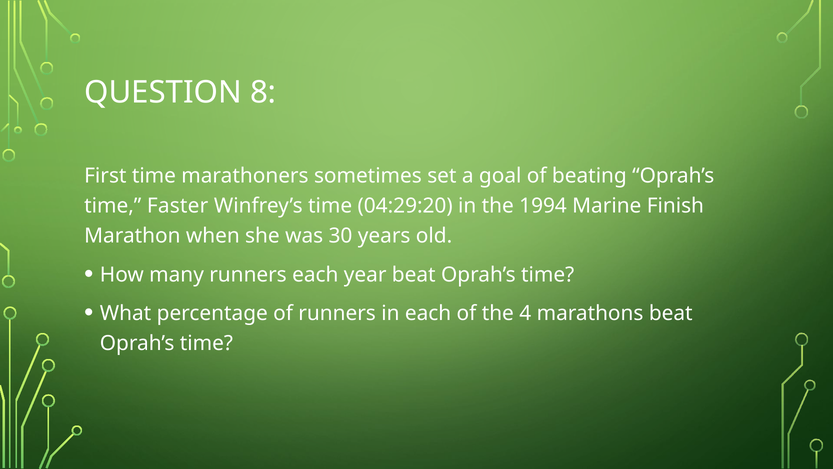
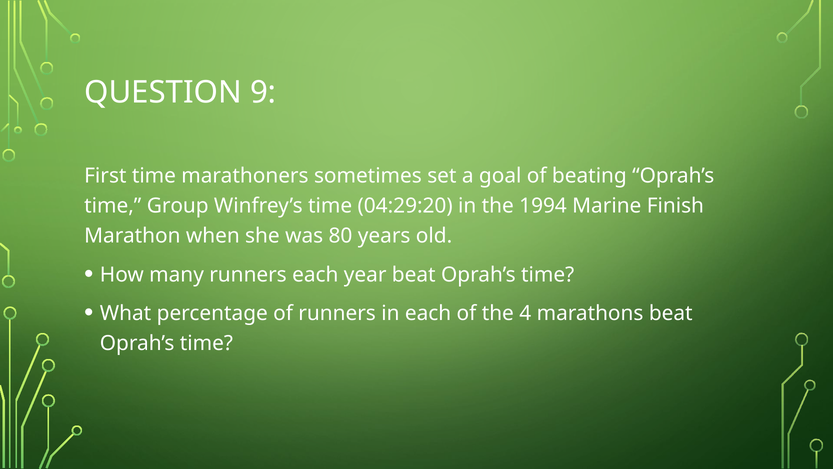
8: 8 -> 9
Faster: Faster -> Group
30: 30 -> 80
